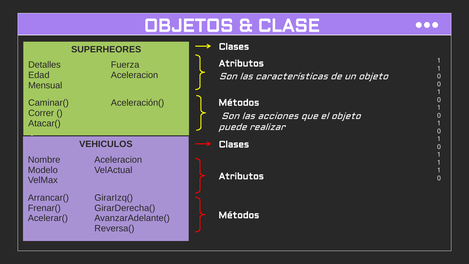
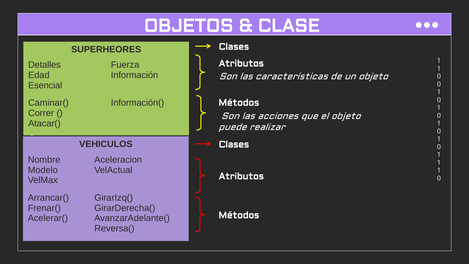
Aceleracion at (135, 75): Aceleracion -> Información
Mensual: Mensual -> Esencial
Aceleración(: Aceleración( -> Información(
